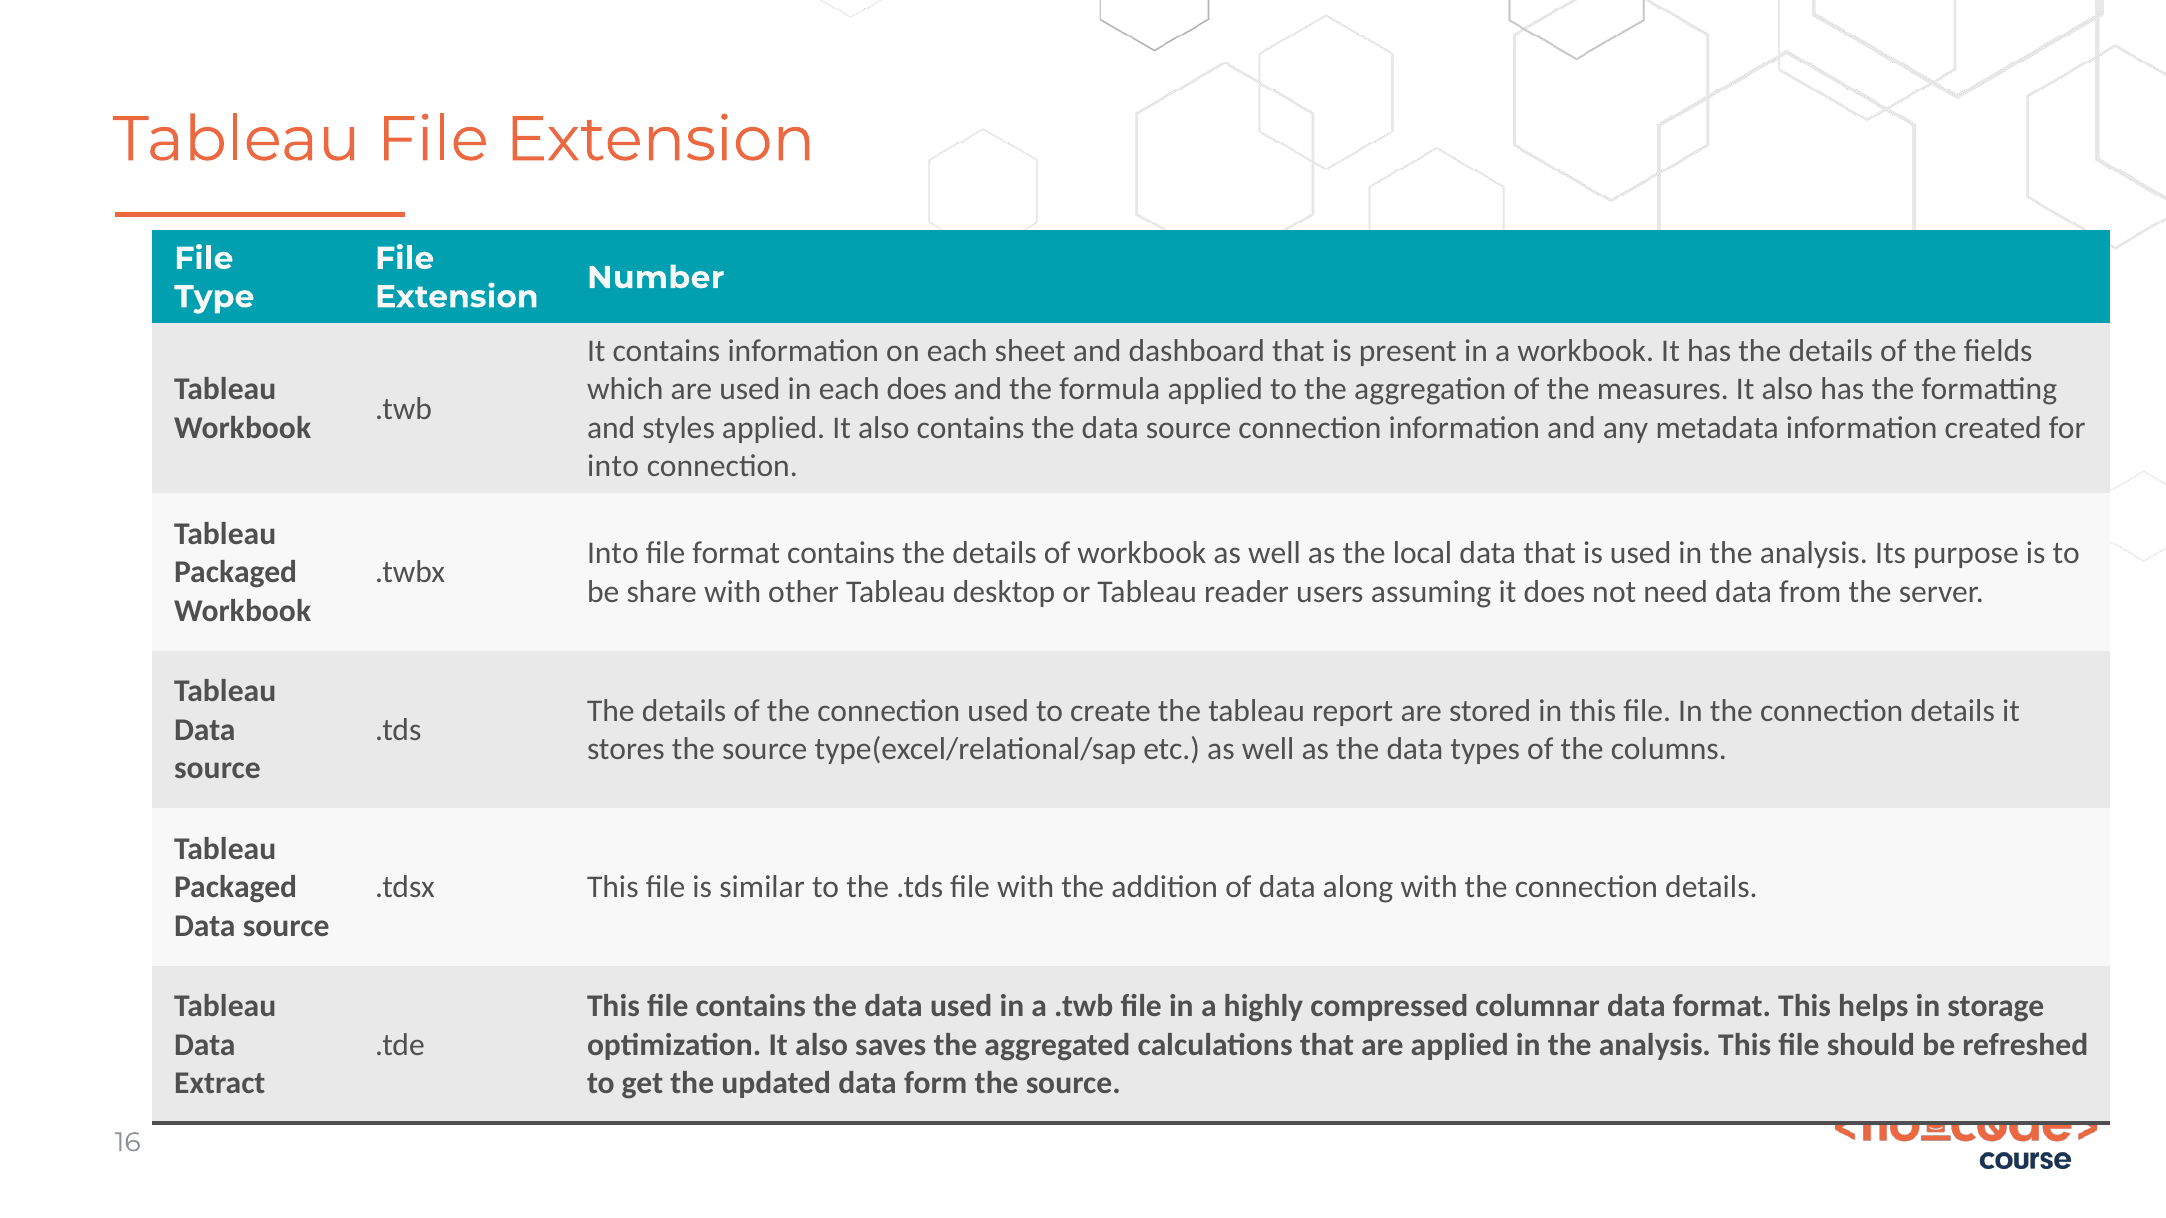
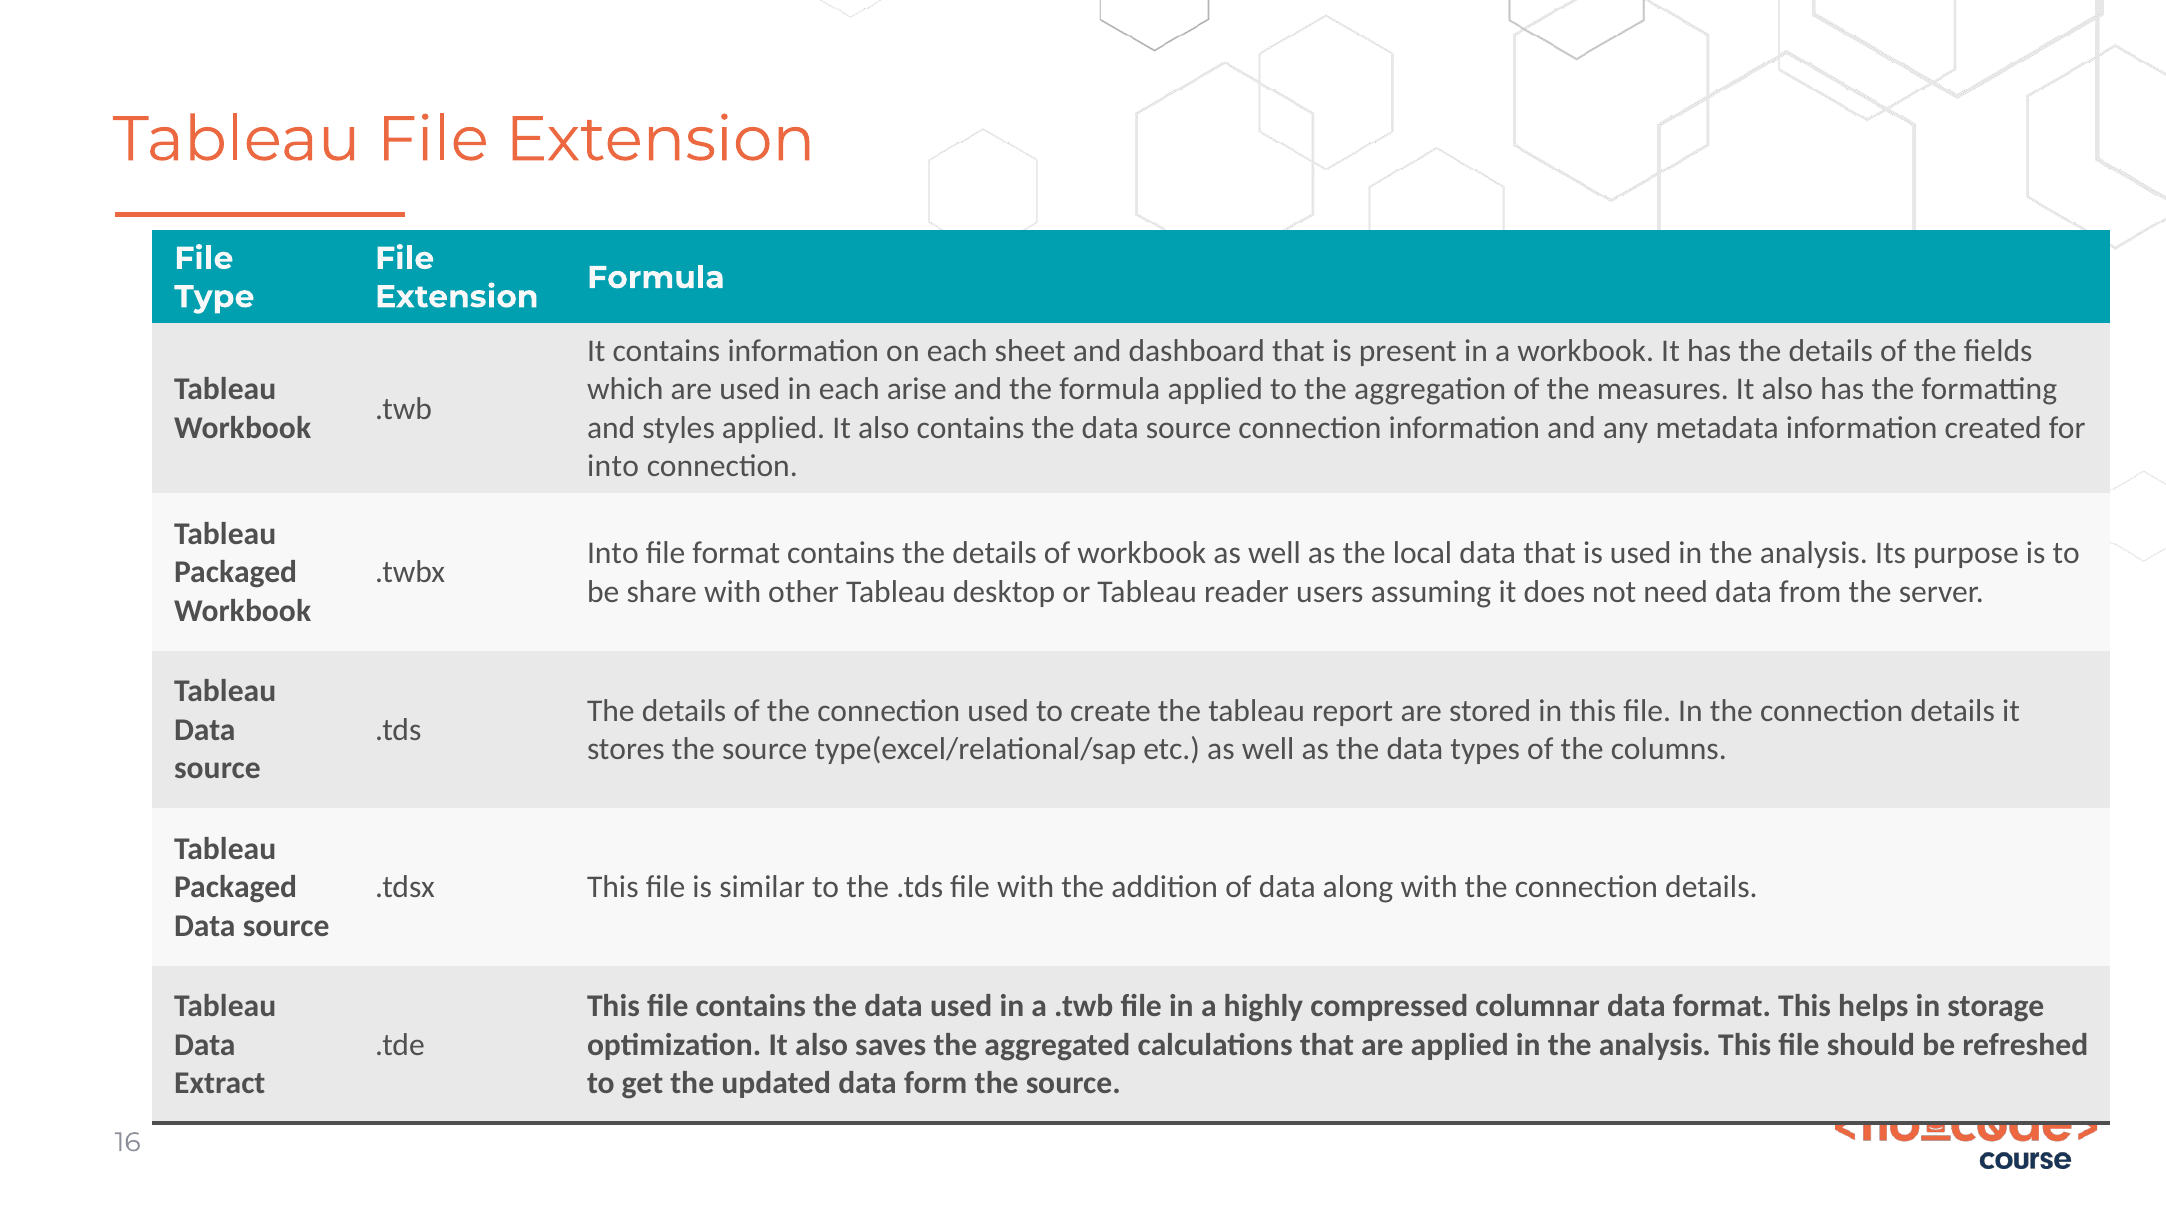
Number at (656, 278): Number -> Formula
each does: does -> arise
